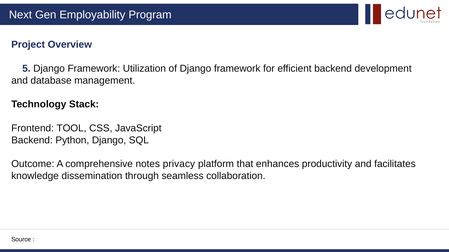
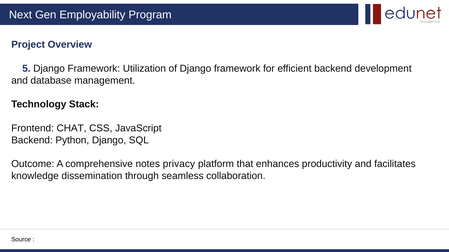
TOOL: TOOL -> CHAT
